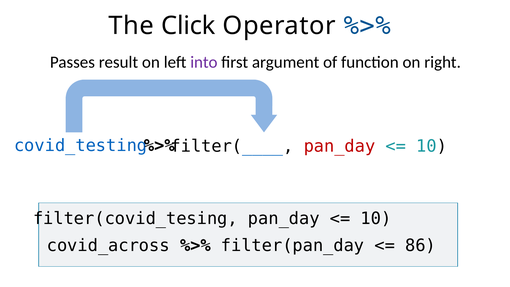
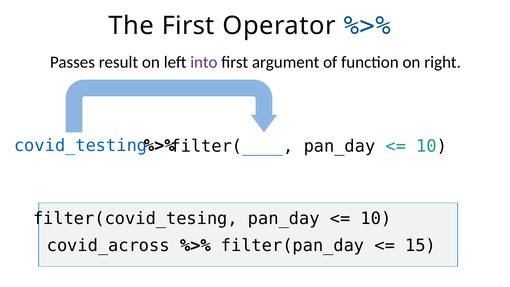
The Click: Click -> First
pan_day at (340, 146) colour: red -> black
86: 86 -> 15
